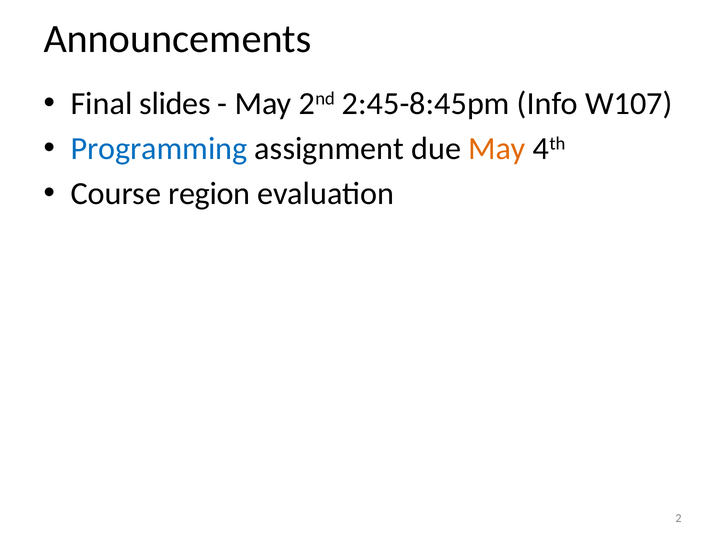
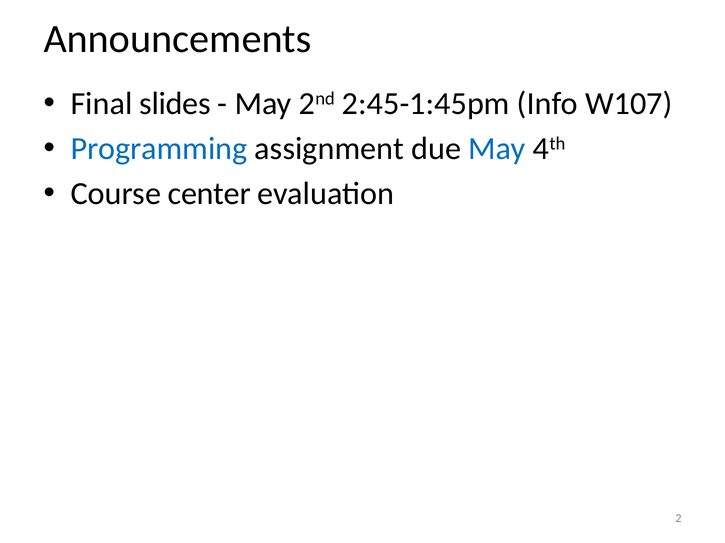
2:45-8:45pm: 2:45-8:45pm -> 2:45-1:45pm
May at (497, 149) colour: orange -> blue
region: region -> center
